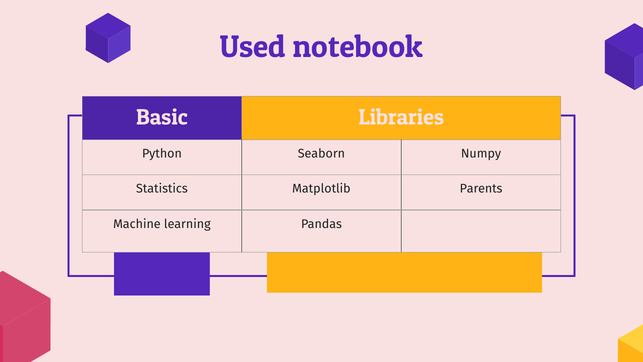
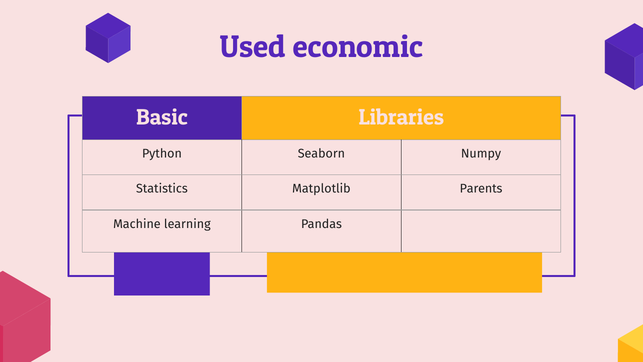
notebook: notebook -> economic
